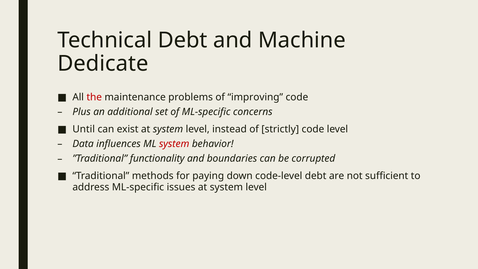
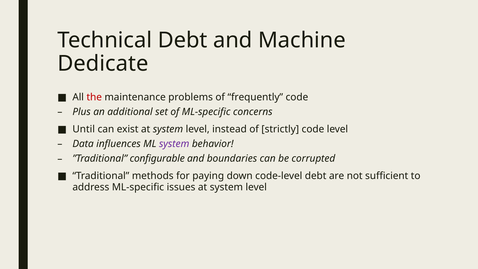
improving: improving -> frequently
system at (174, 144) colour: red -> purple
functionality: functionality -> configurable
